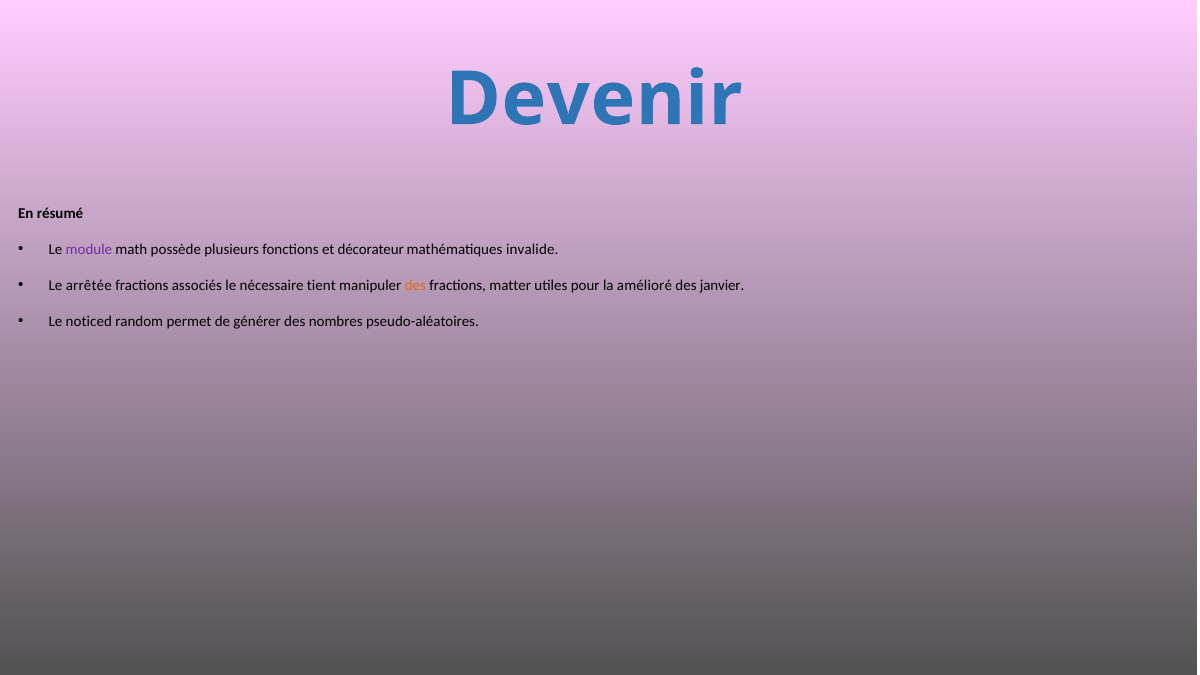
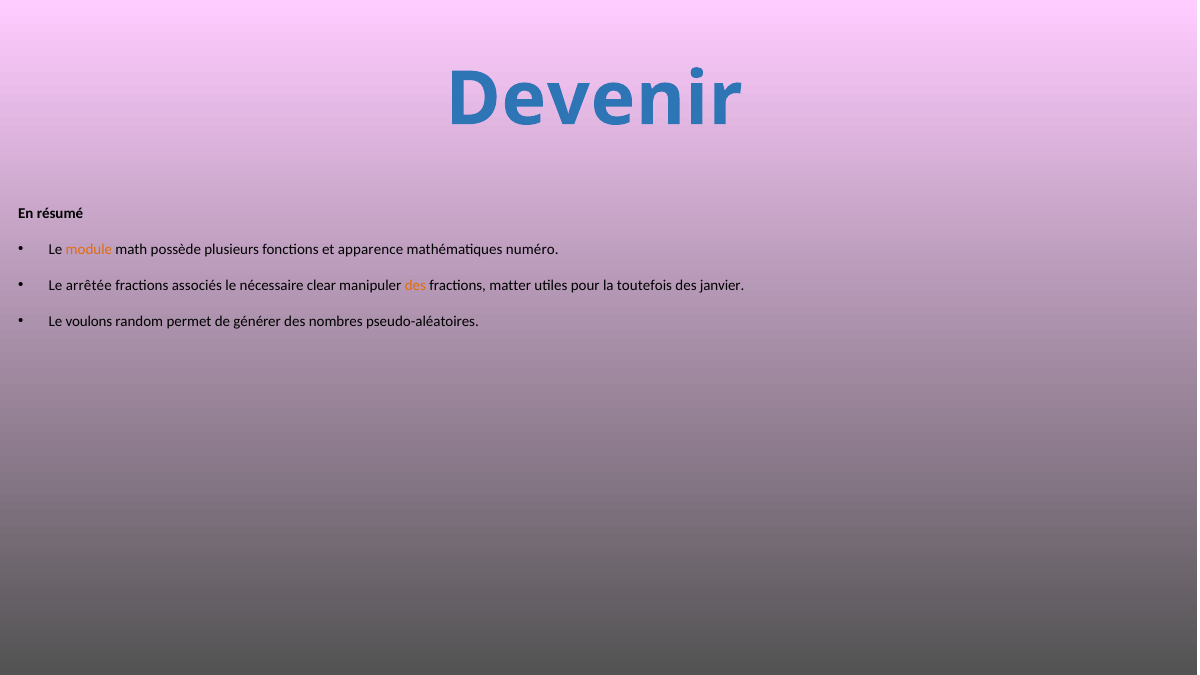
module colour: purple -> orange
décorateur: décorateur -> apparence
invalide: invalide -> numéro
tient: tient -> clear
amélioré: amélioré -> toutefois
noticed: noticed -> voulons
